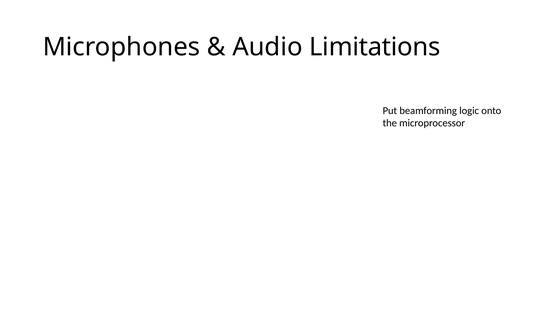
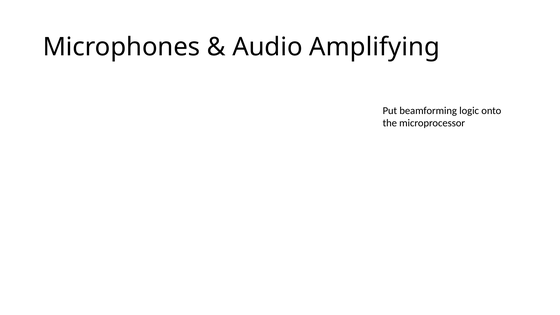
Limitations: Limitations -> Amplifying
